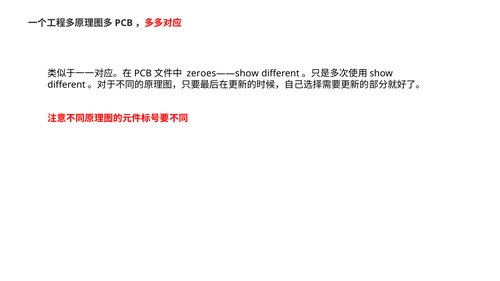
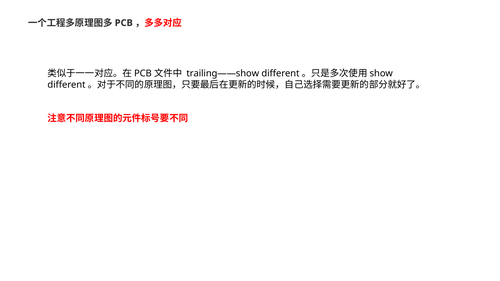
zeroes——show: zeroes——show -> trailing——show
